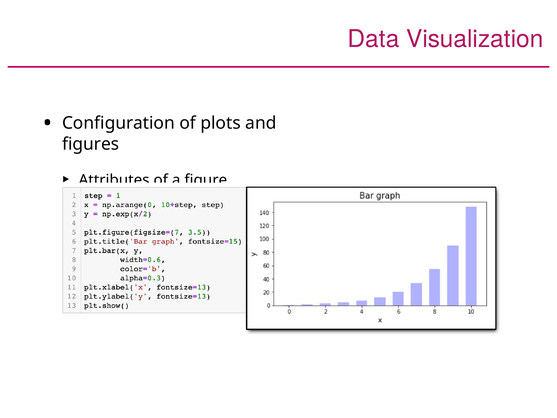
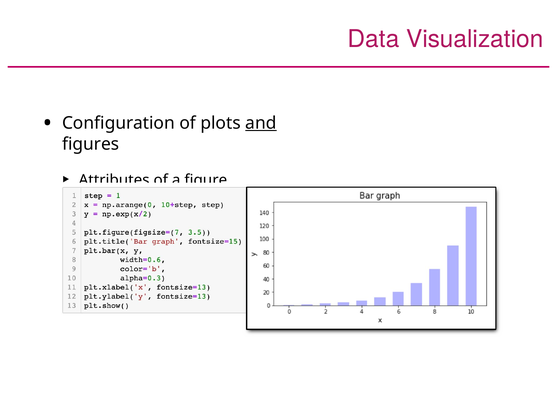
and underline: none -> present
